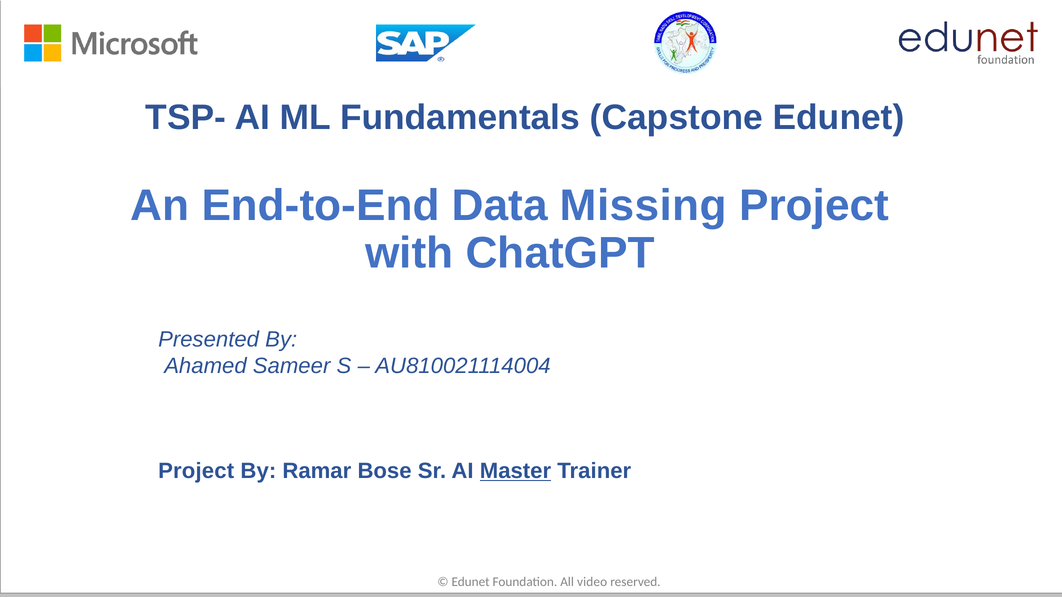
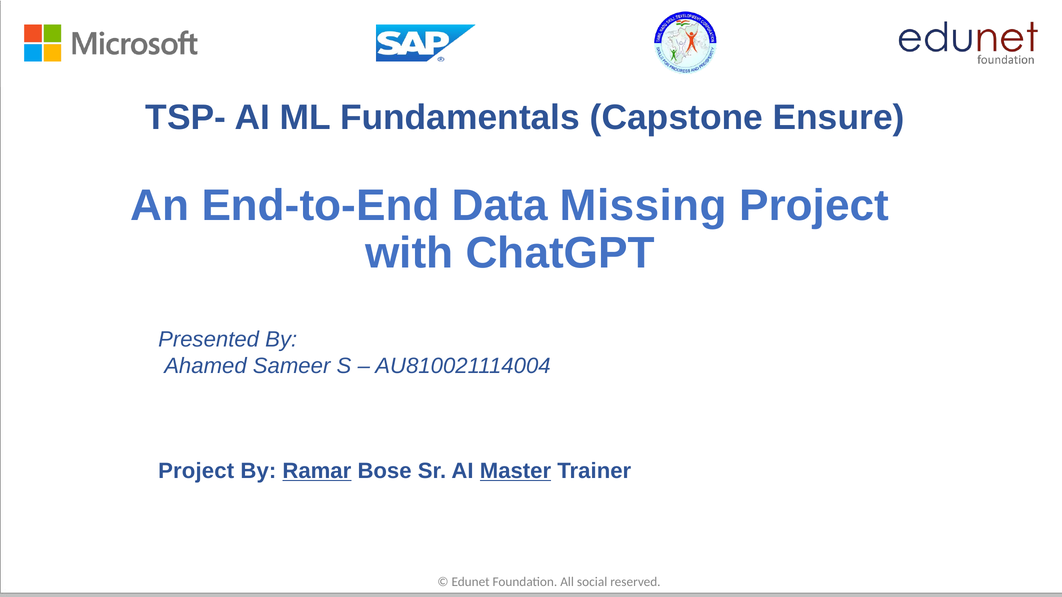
Capstone Edunet: Edunet -> Ensure
Ramar underline: none -> present
video: video -> social
